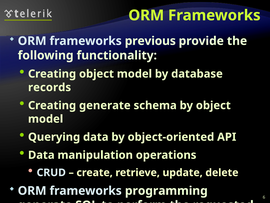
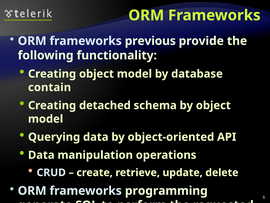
records: records -> contain
Creating generate: generate -> detached
